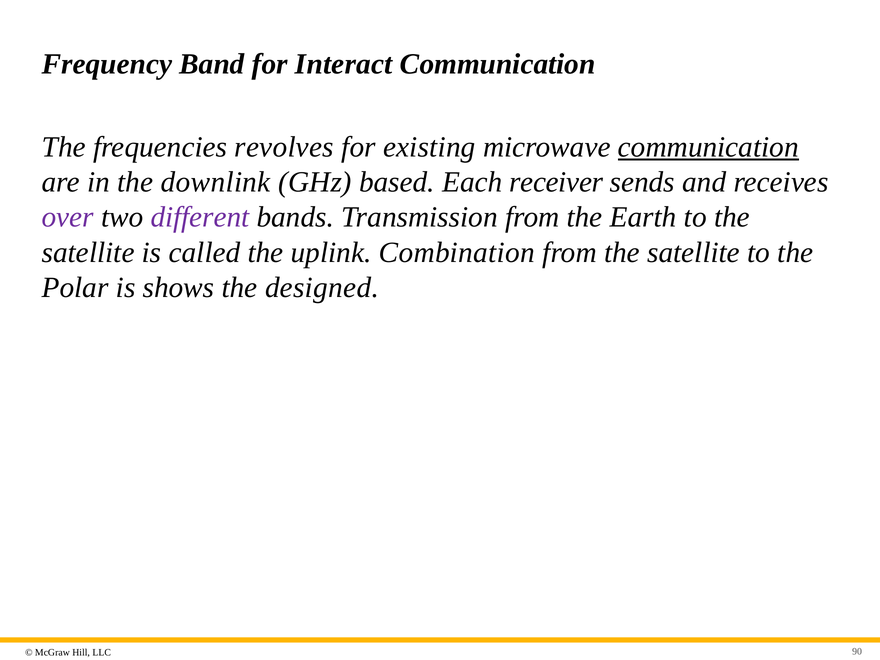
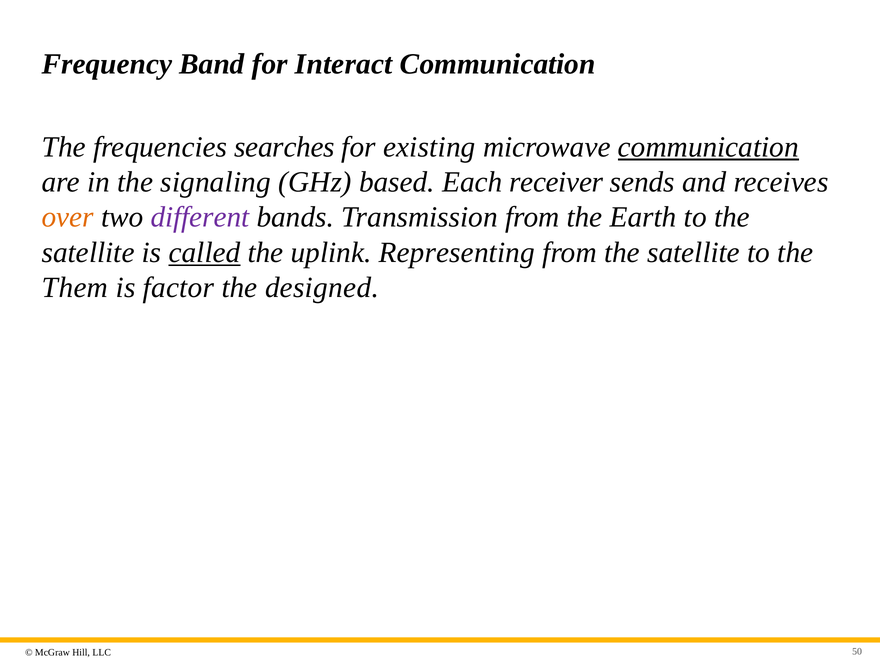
revolves: revolves -> searches
downlink: downlink -> signaling
over colour: purple -> orange
called underline: none -> present
Combination: Combination -> Representing
Polar: Polar -> Them
shows: shows -> factor
90: 90 -> 50
